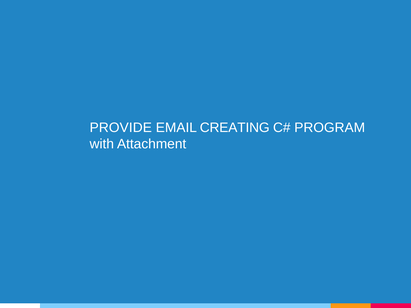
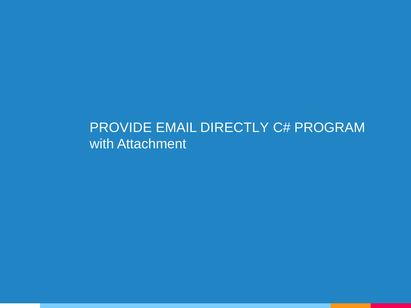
CREATING: CREATING -> DIRECTLY
